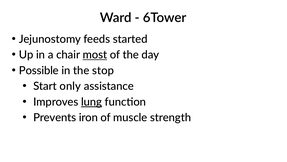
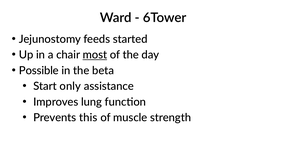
stop: stop -> beta
lung underline: present -> none
iron: iron -> this
